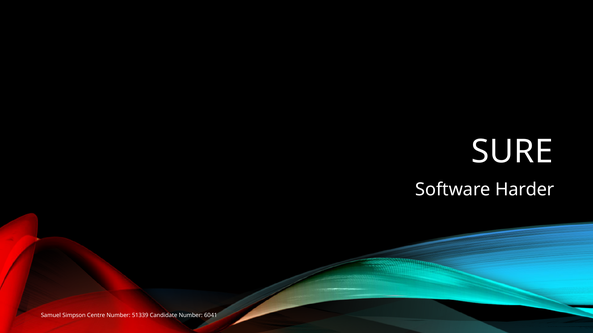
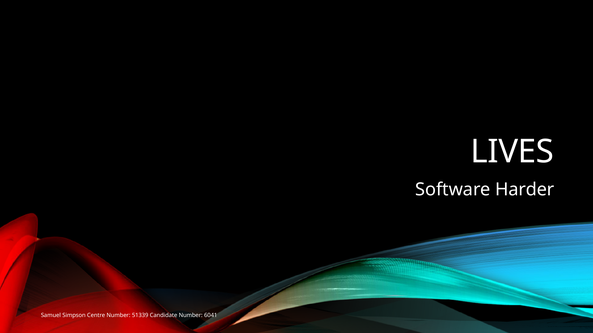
SURE: SURE -> LIVES
